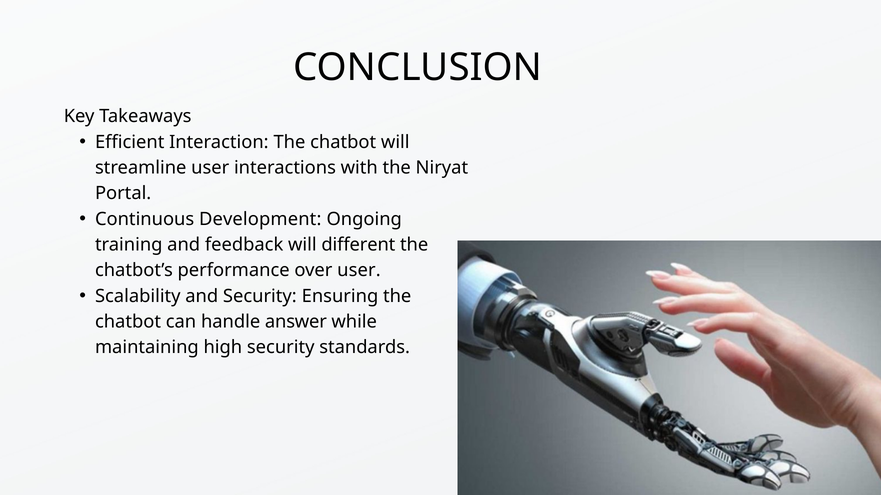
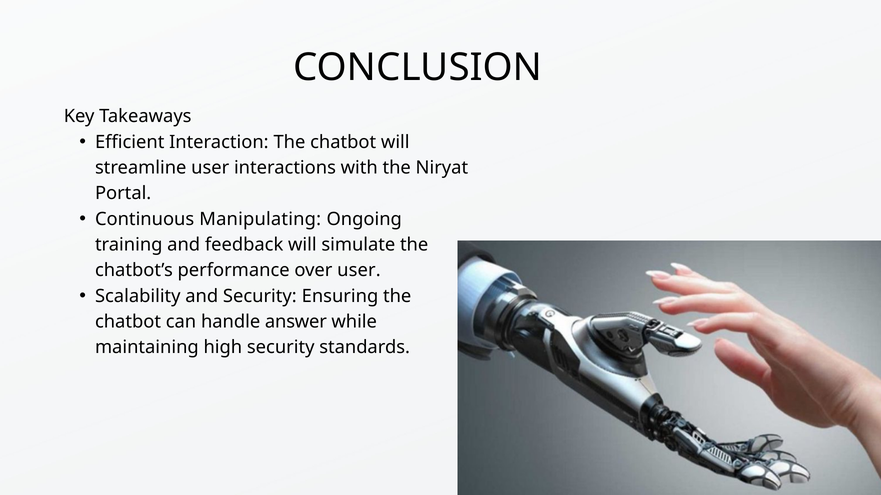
Development: Development -> Manipulating
different: different -> simulate
